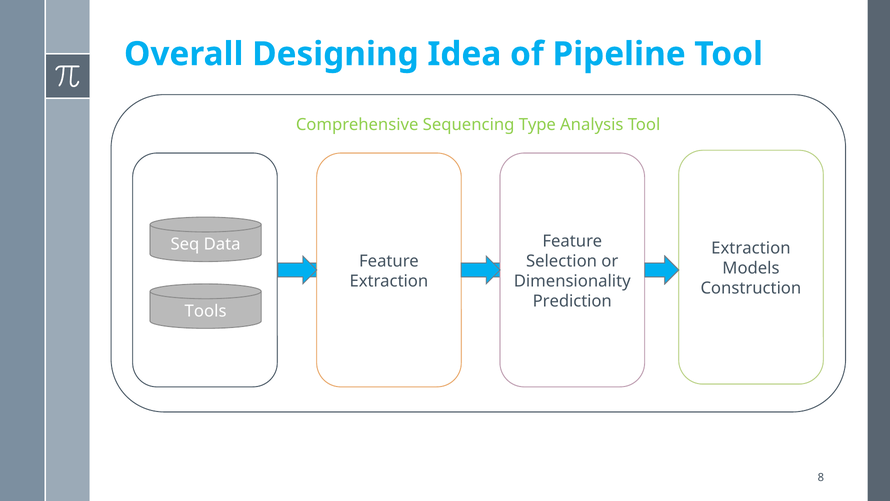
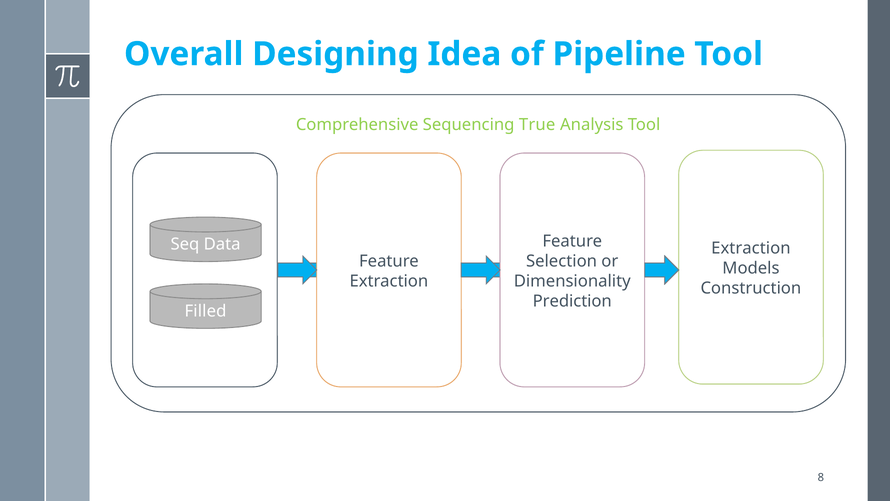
Type: Type -> True
Tools: Tools -> Filled
